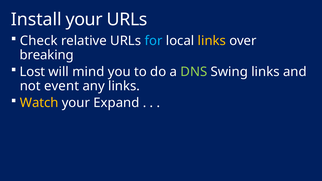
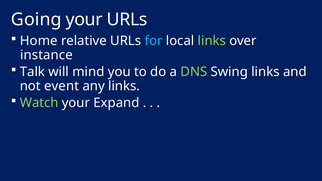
Install: Install -> Going
Check: Check -> Home
links at (212, 41) colour: yellow -> light green
breaking: breaking -> instance
Lost: Lost -> Talk
Watch colour: yellow -> light green
